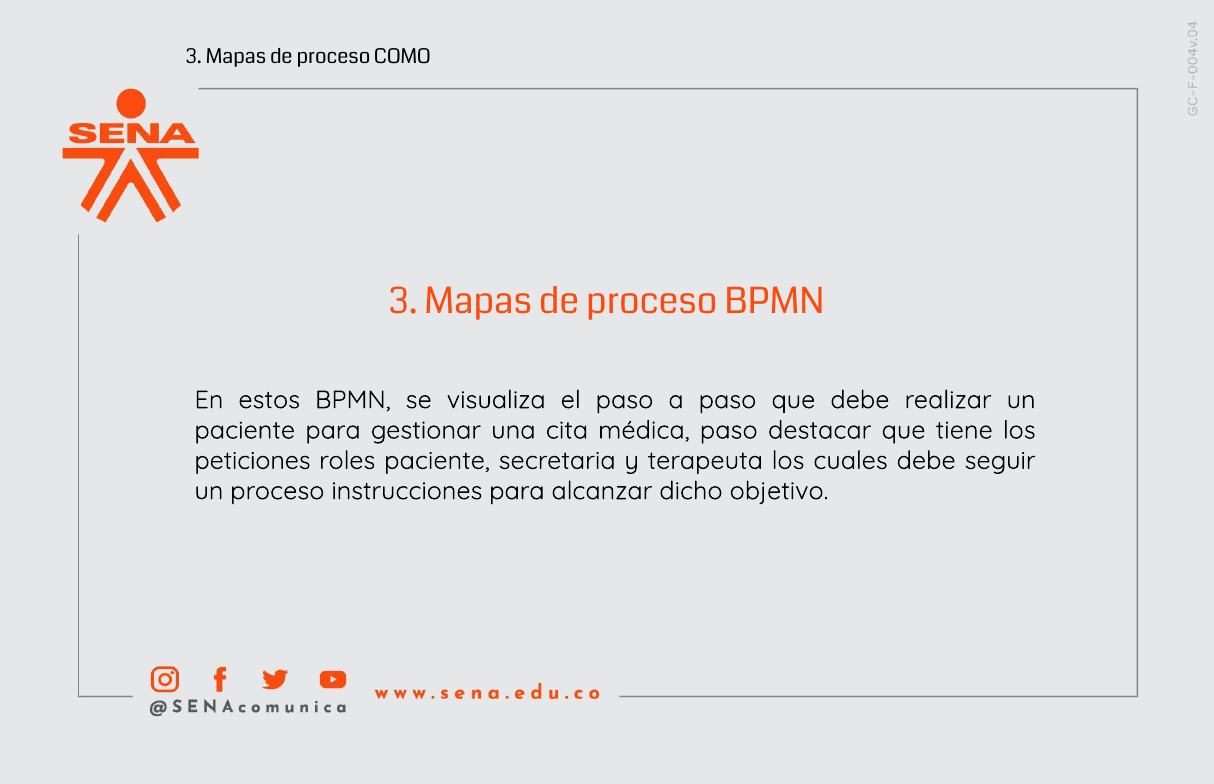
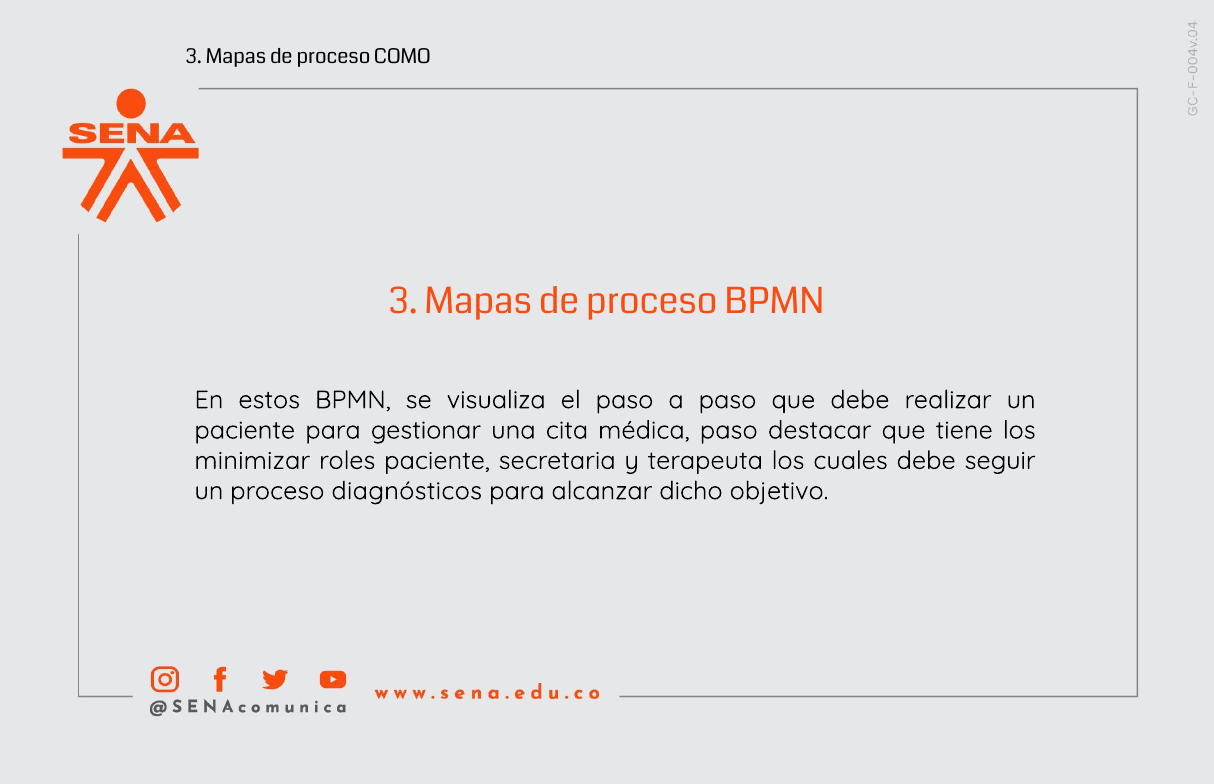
peticiones: peticiones -> minimizar
instrucciones: instrucciones -> diagnósticos
